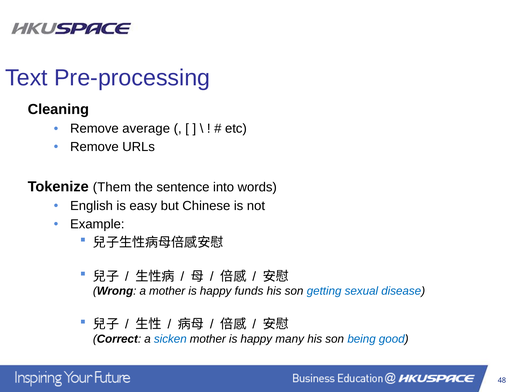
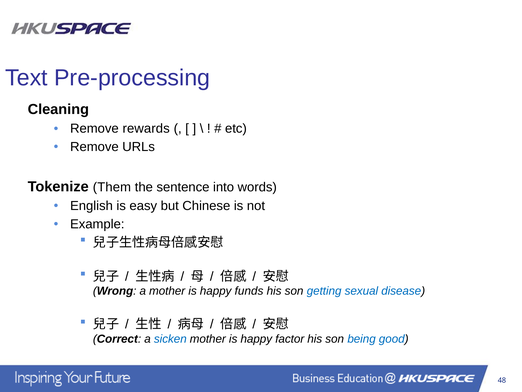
average: average -> rewards
many: many -> factor
